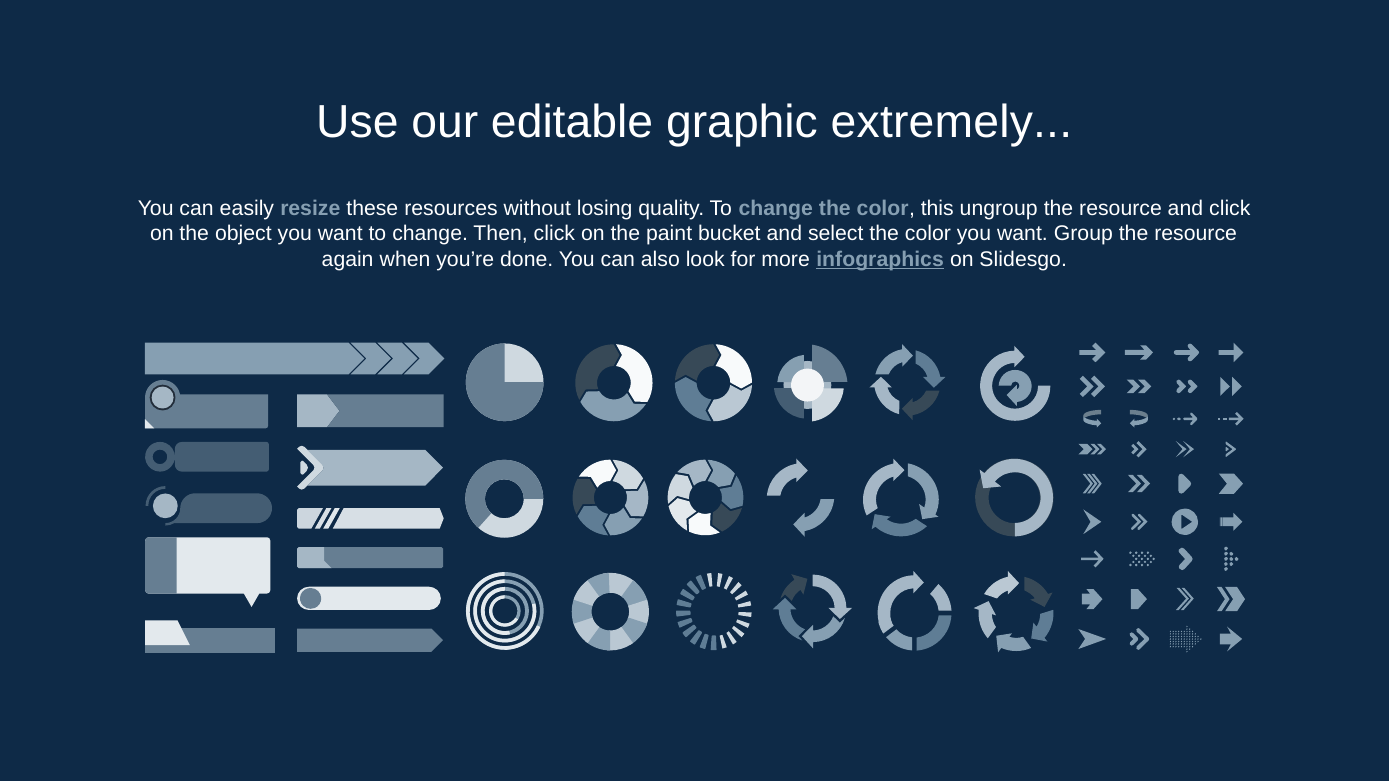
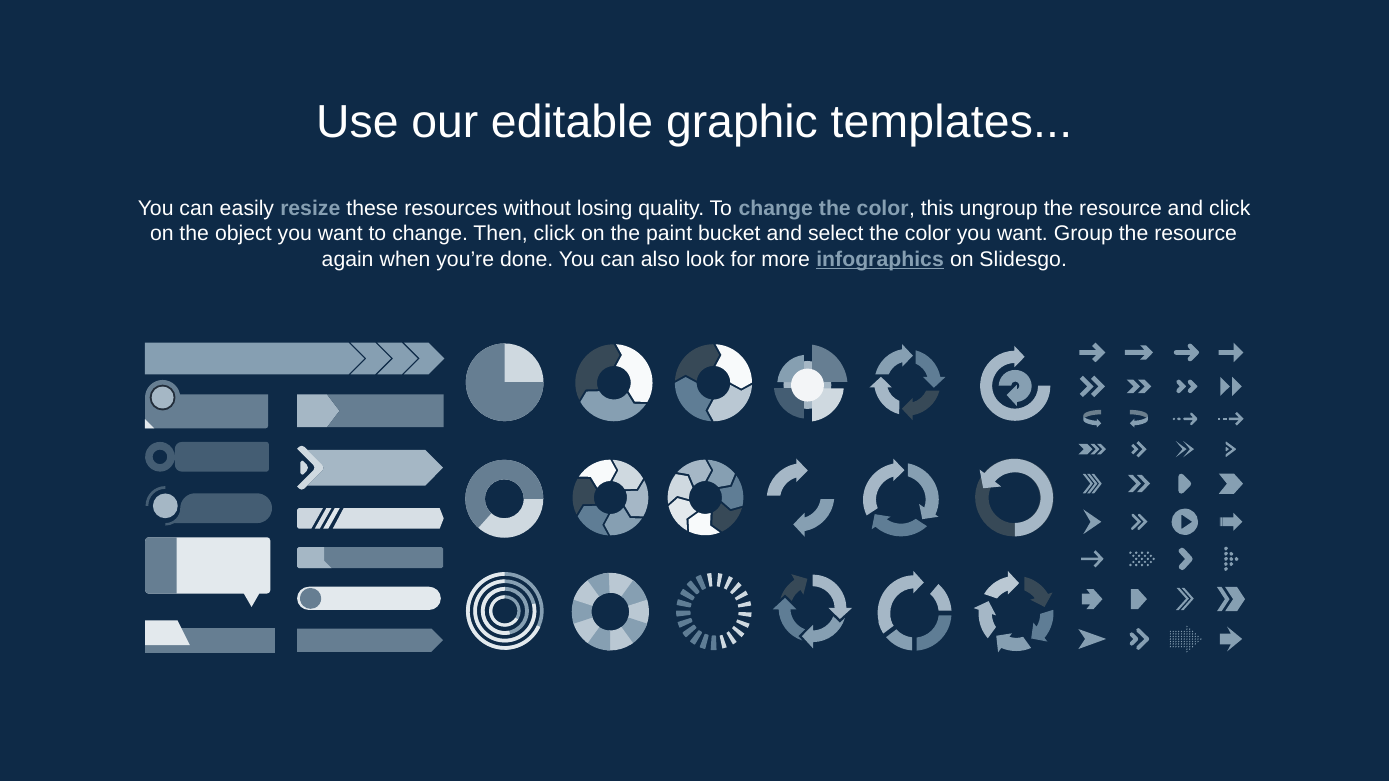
extremely: extremely -> templates
